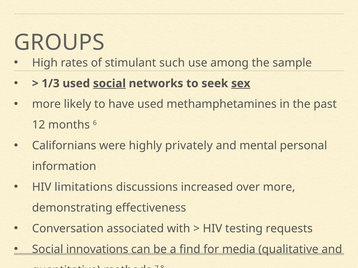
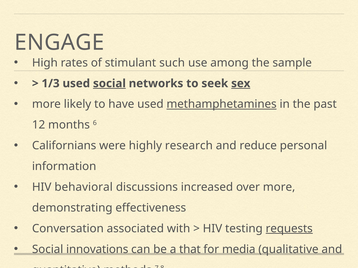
GROUPS: GROUPS -> ENGAGE
methamphetamines underline: none -> present
privately: privately -> research
mental: mental -> reduce
limitations: limitations -> behavioral
requests underline: none -> present
find: find -> that
